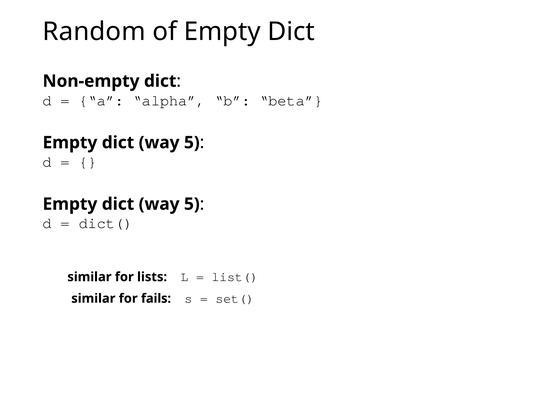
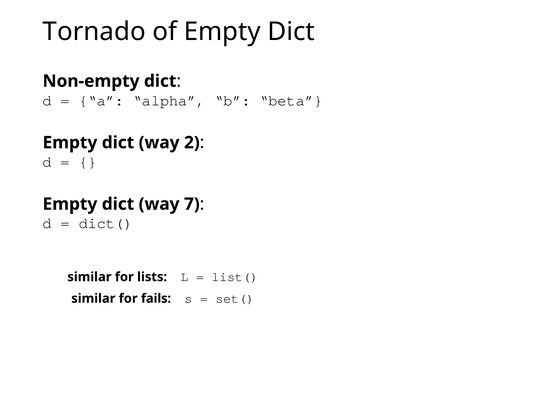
Random: Random -> Tornado
5 at (192, 143): 5 -> 2
5 at (192, 204): 5 -> 7
